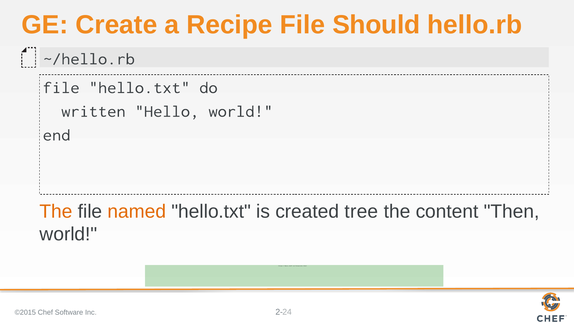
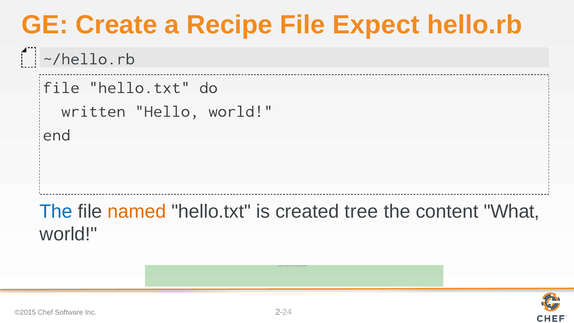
Should: Should -> Expect
The at (56, 211) colour: orange -> blue
Then: Then -> What
